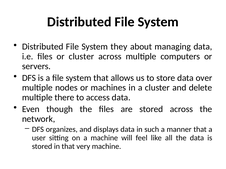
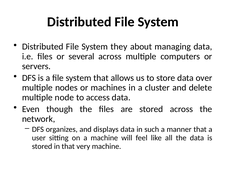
or cluster: cluster -> several
there: there -> node
